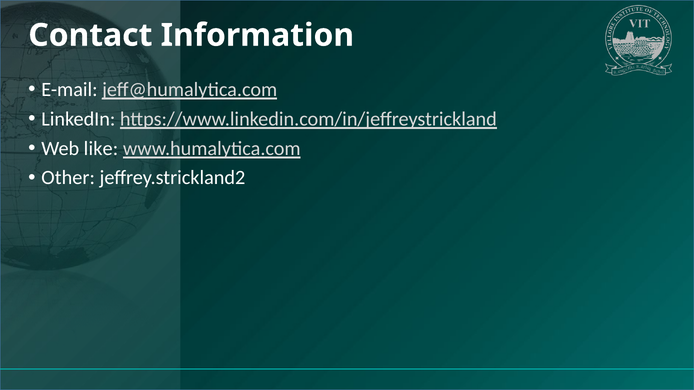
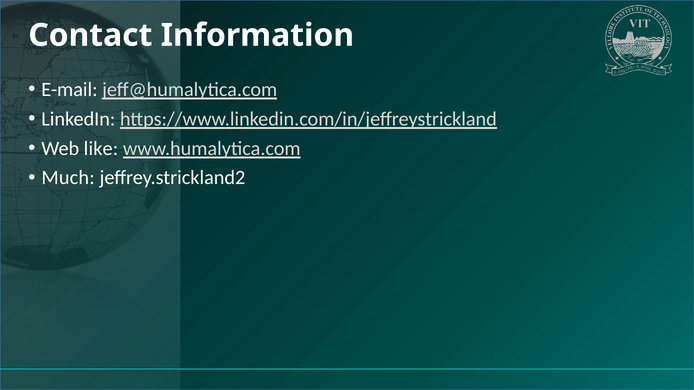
Other: Other -> Much
